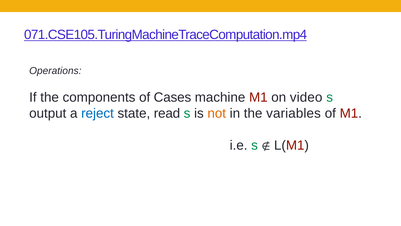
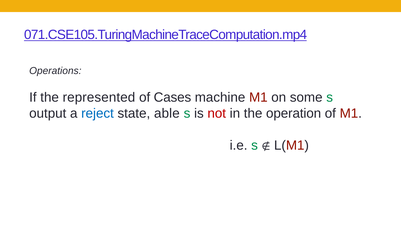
components: components -> represented
video: video -> some
read: read -> able
not colour: orange -> red
variables: variables -> operation
